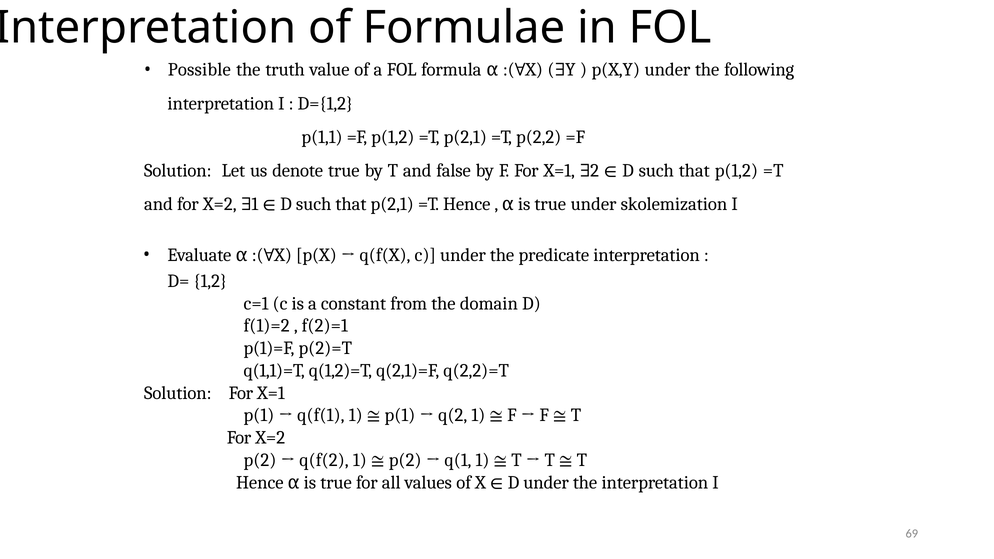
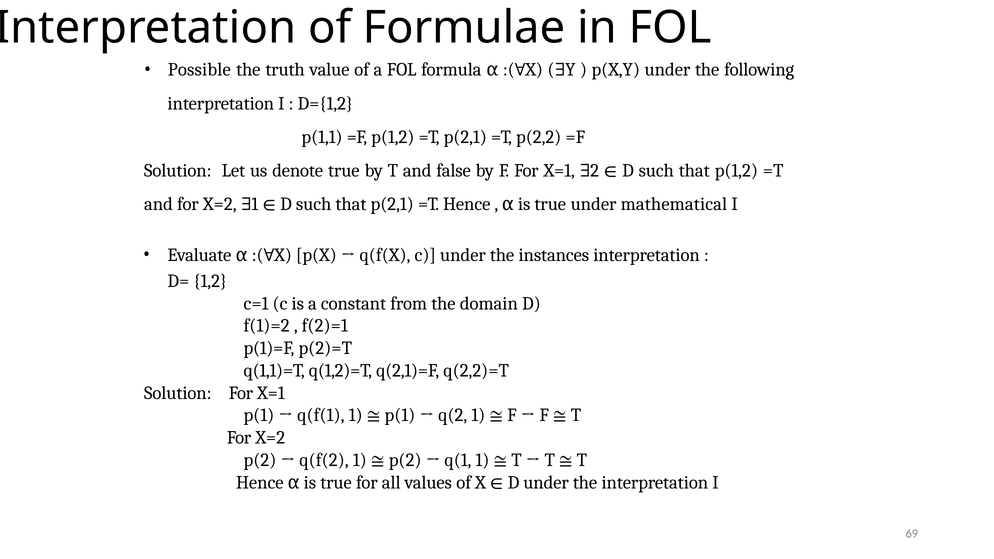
skolemization: skolemization -> mathematical
predicate: predicate -> instances
